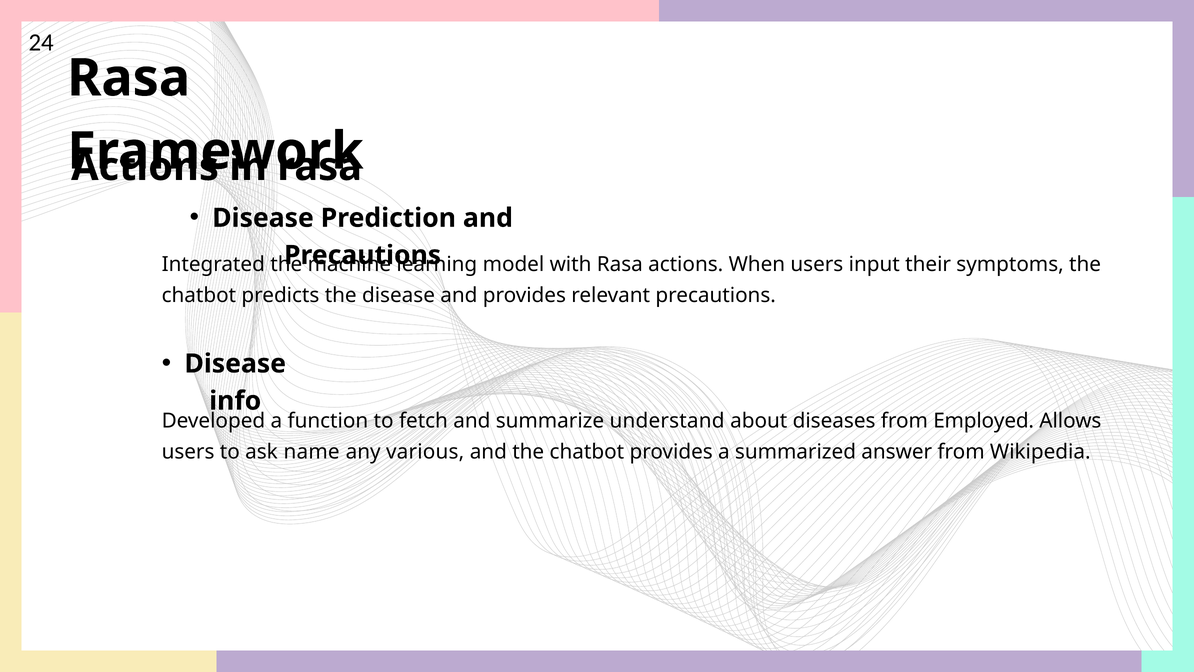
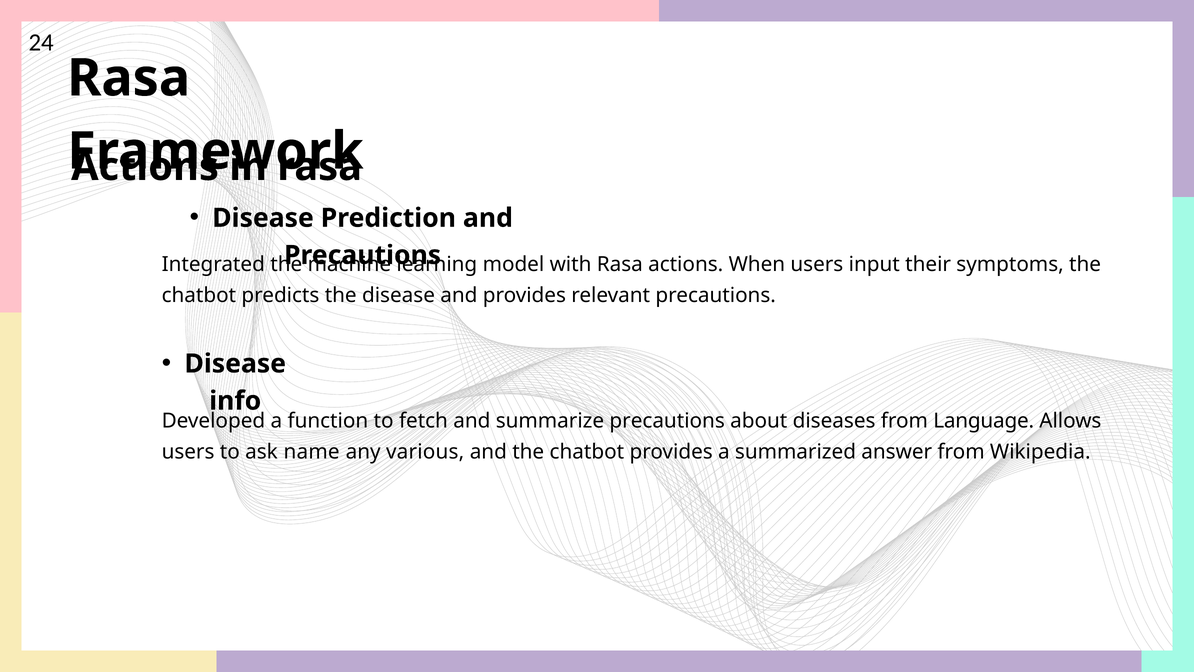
summarize understand: understand -> precautions
Employed: Employed -> Language
